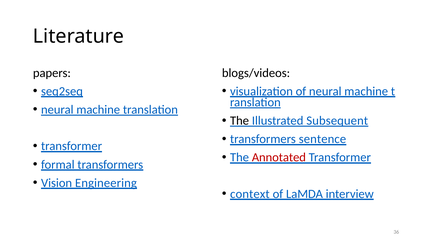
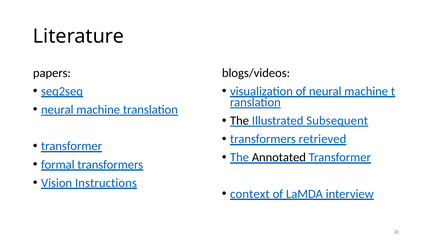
sentence: sentence -> retrieved
Annotated colour: red -> black
Engineering: Engineering -> Instructions
